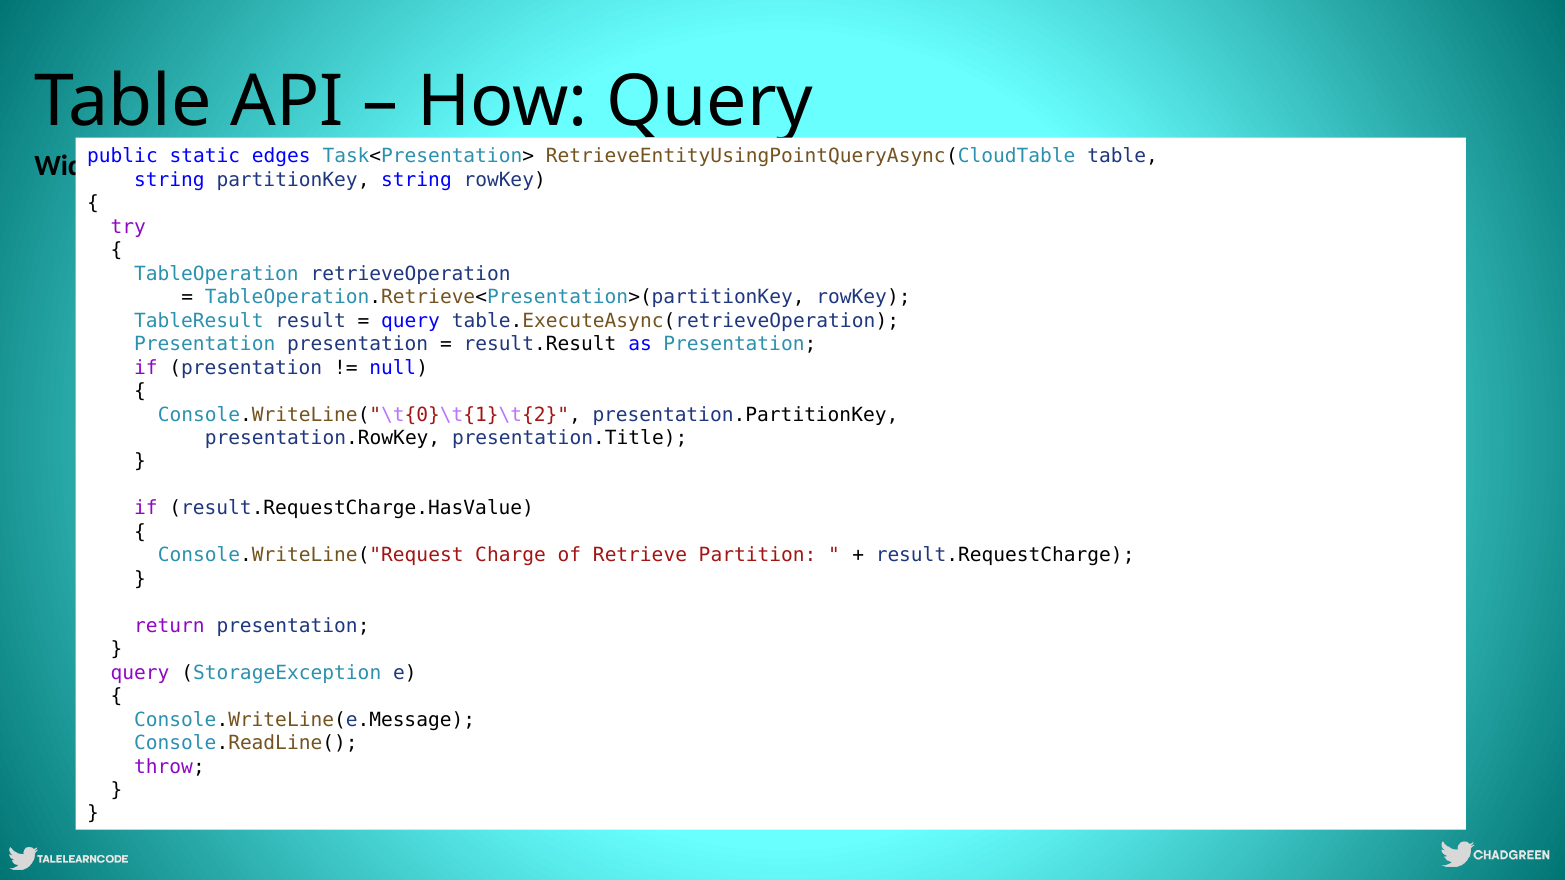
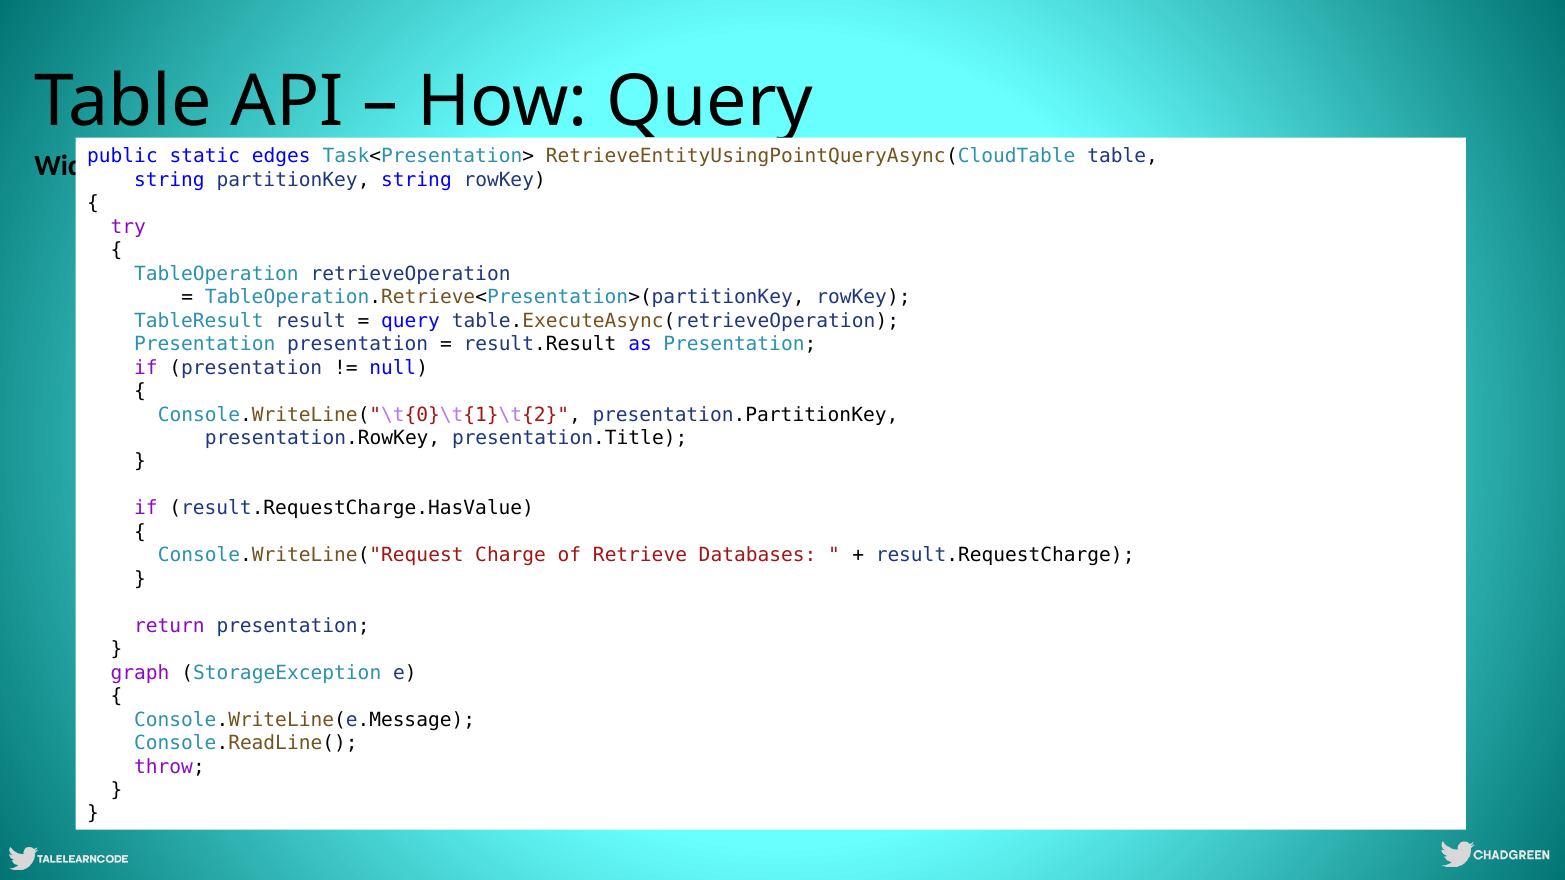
Partition: Partition -> Databases
query at (140, 673): query -> graph
